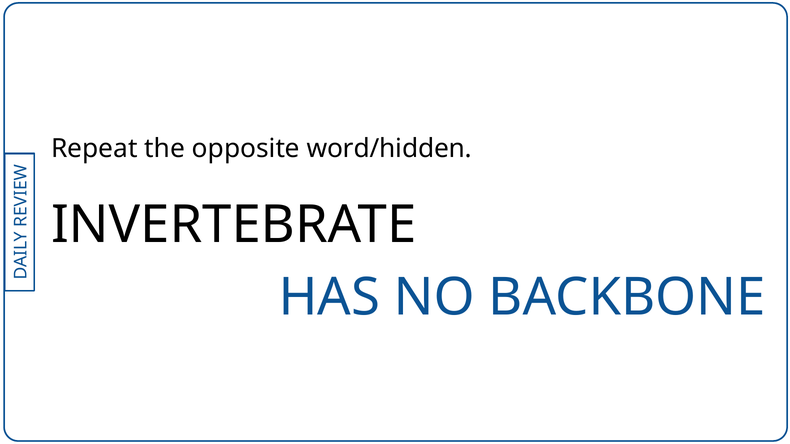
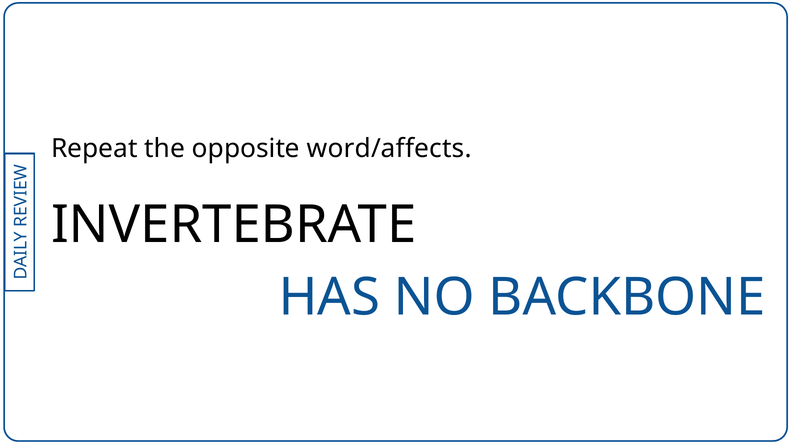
word/hidden: word/hidden -> word/affects
